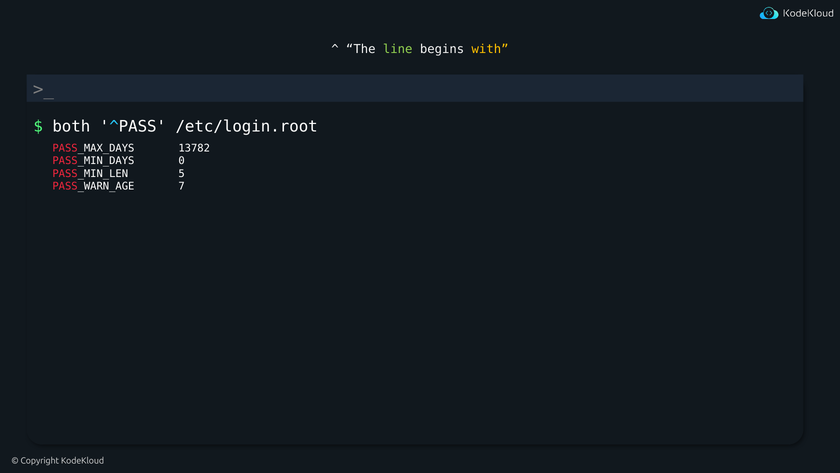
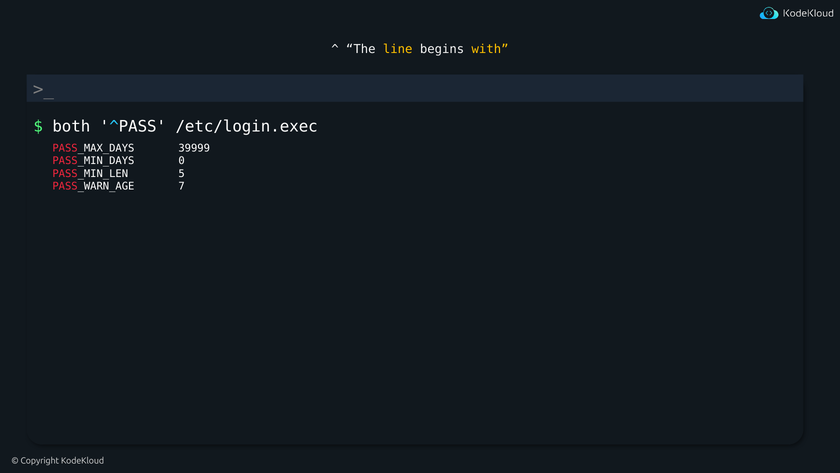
line colour: light green -> yellow
/etc/login.root: /etc/login.root -> /etc/login.exec
13782: 13782 -> 39999
